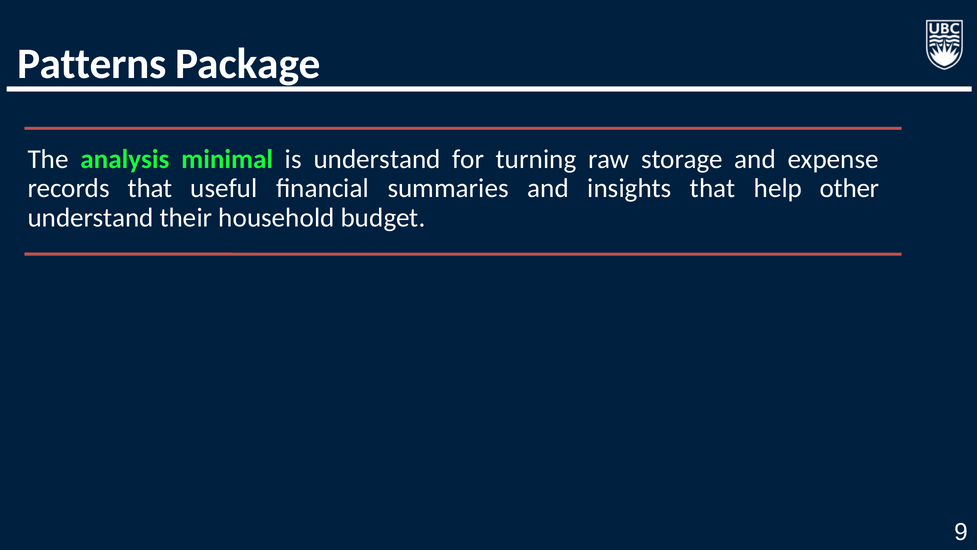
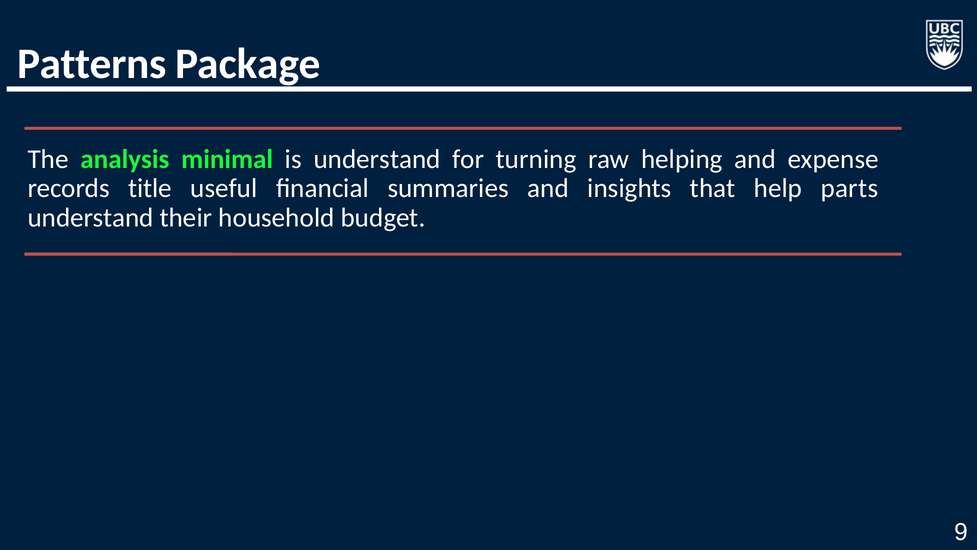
storage: storage -> helping
records that: that -> title
other: other -> parts
